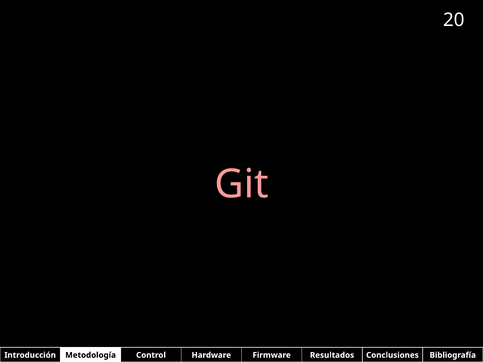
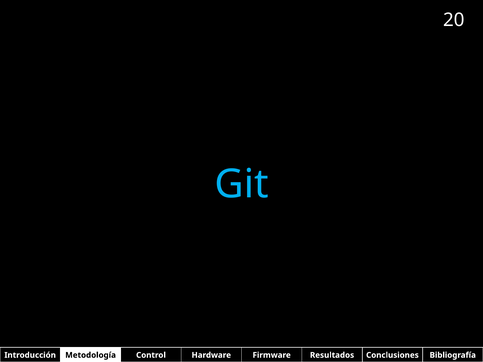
Git colour: pink -> light blue
